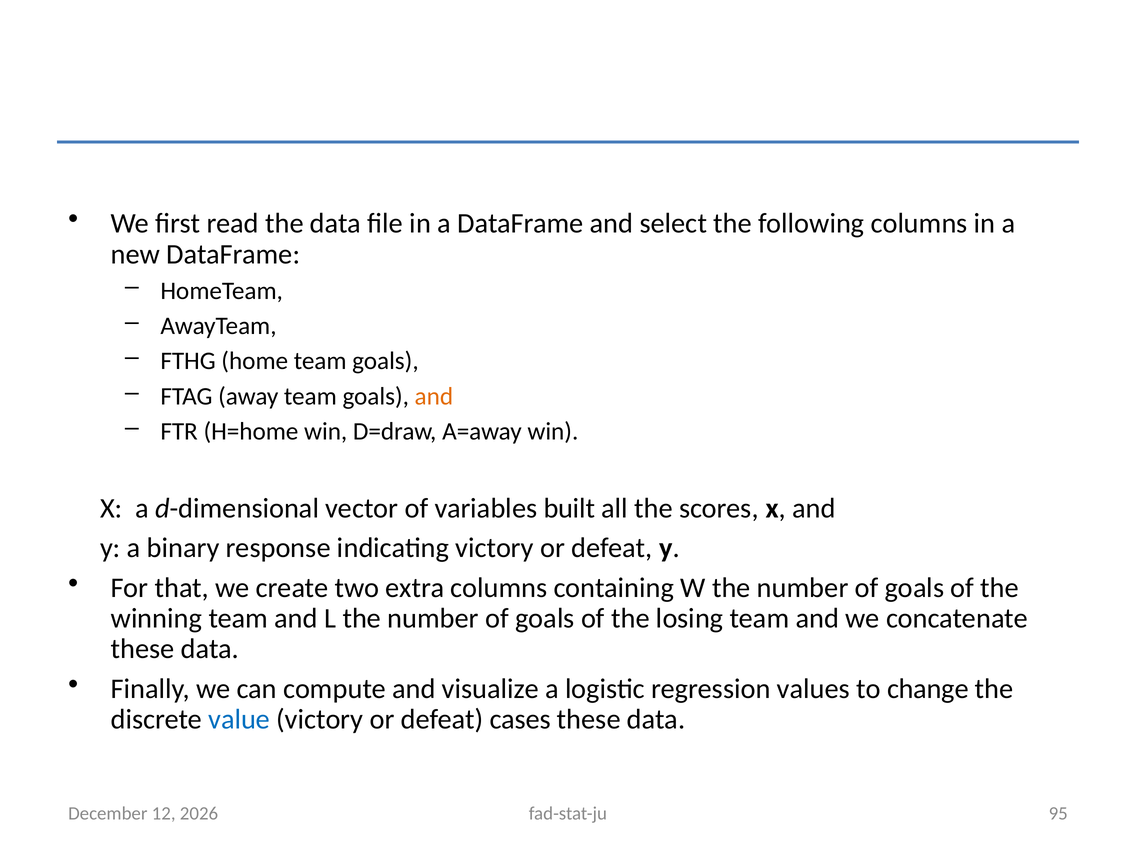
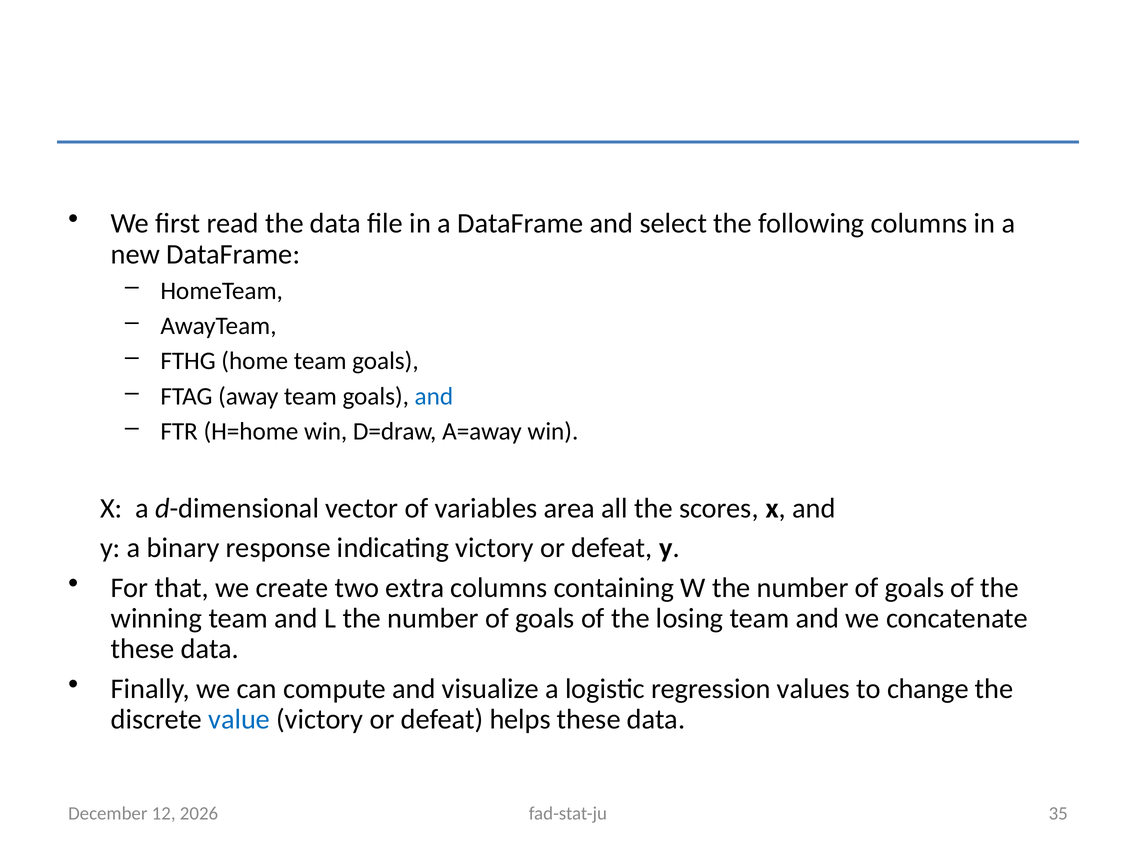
and at (434, 396) colour: orange -> blue
built: built -> area
cases: cases -> helps
95: 95 -> 35
